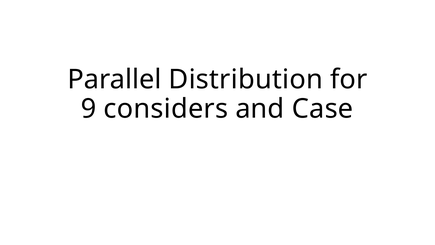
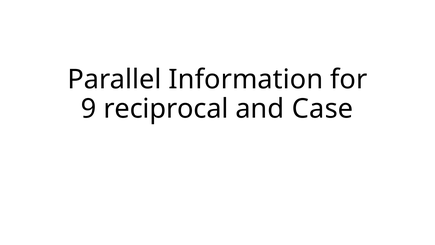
Distribution: Distribution -> Information
considers: considers -> reciprocal
